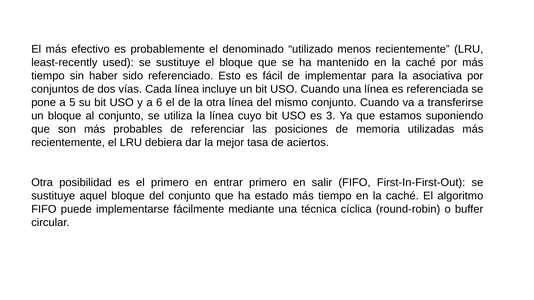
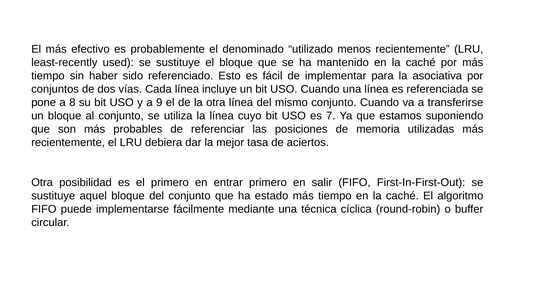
5: 5 -> 8
6: 6 -> 9
3: 3 -> 7
